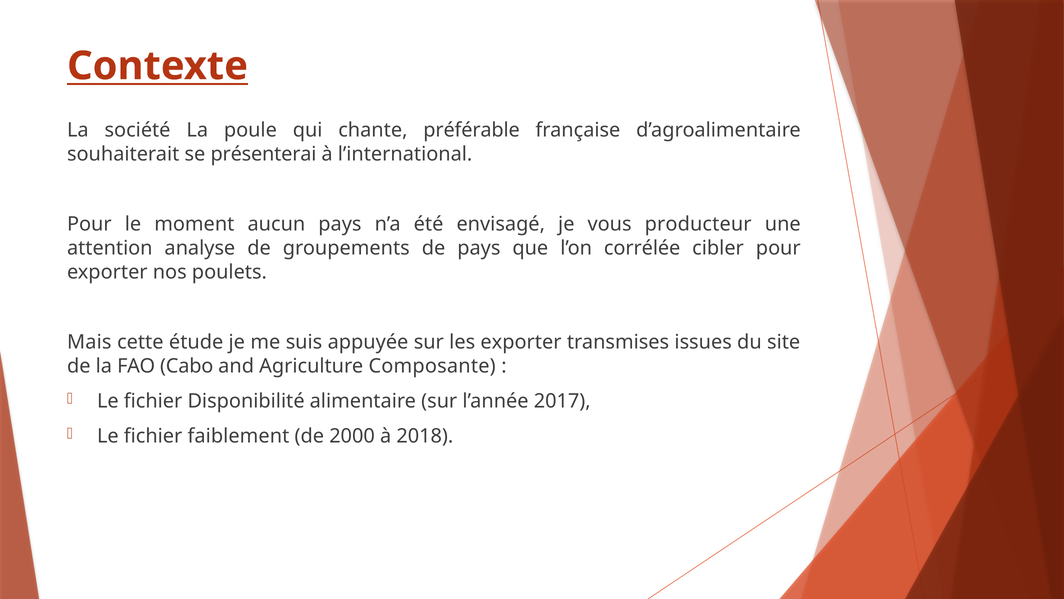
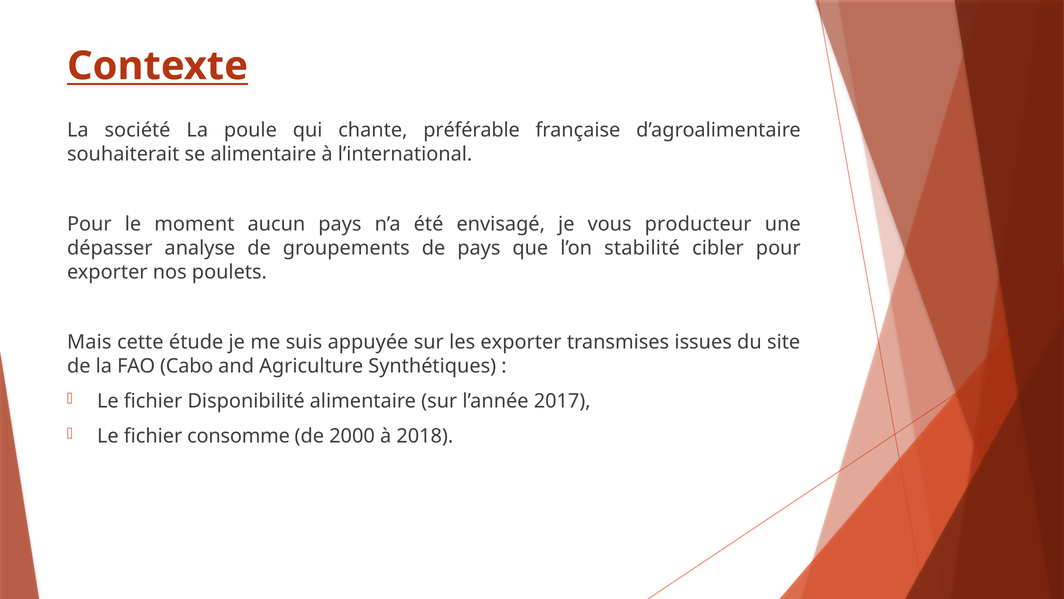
se présenterai: présenterai -> alimentaire
attention: attention -> dépasser
corrélée: corrélée -> stabilité
Composante: Composante -> Synthétiques
faiblement: faiblement -> consomme
